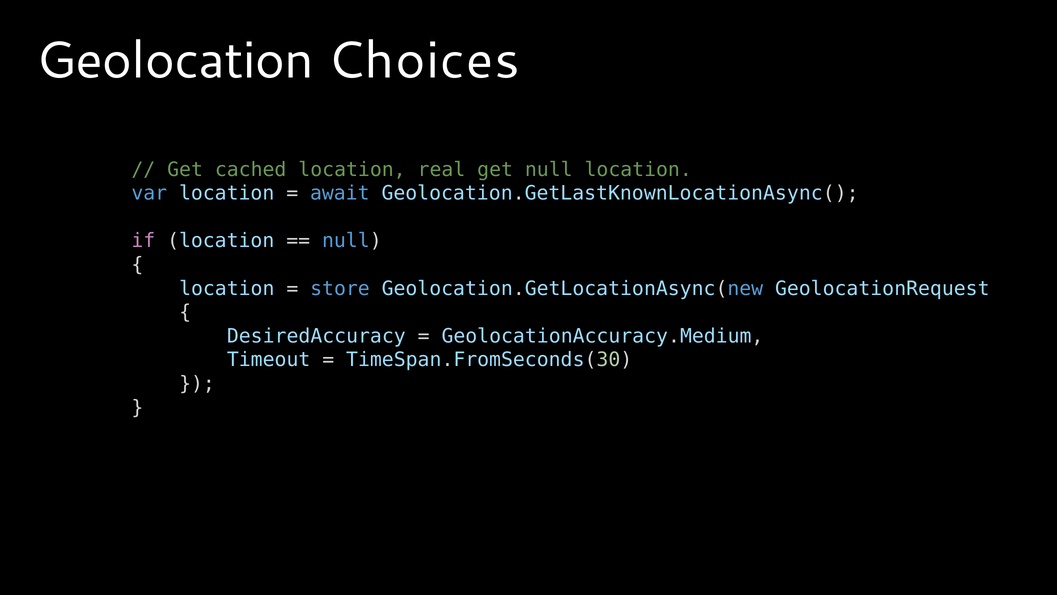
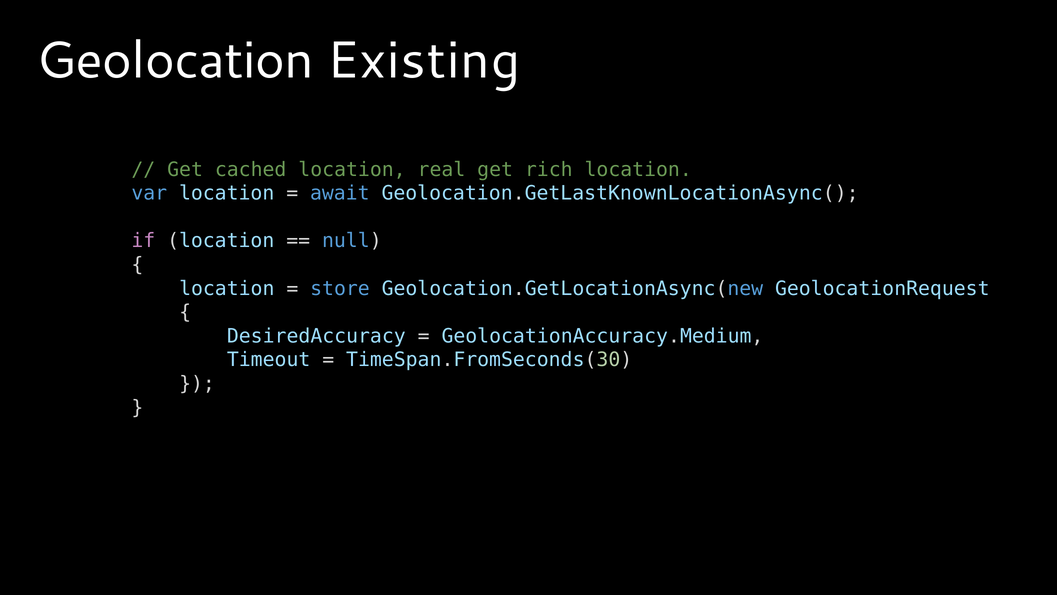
Choices: Choices -> Existing
get null: null -> rich
